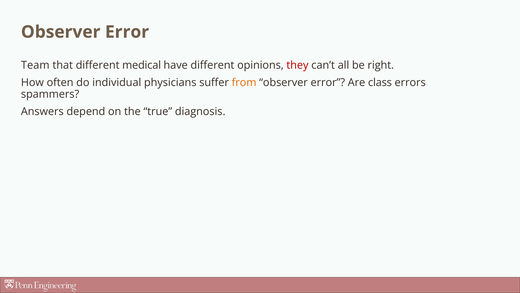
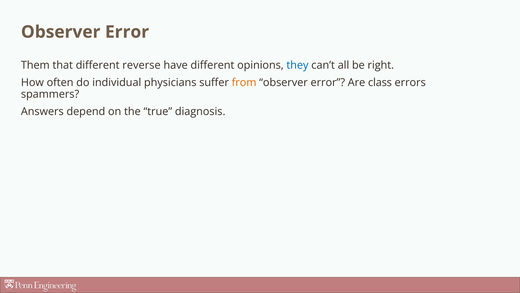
Team: Team -> Them
medical: medical -> reverse
they colour: red -> blue
